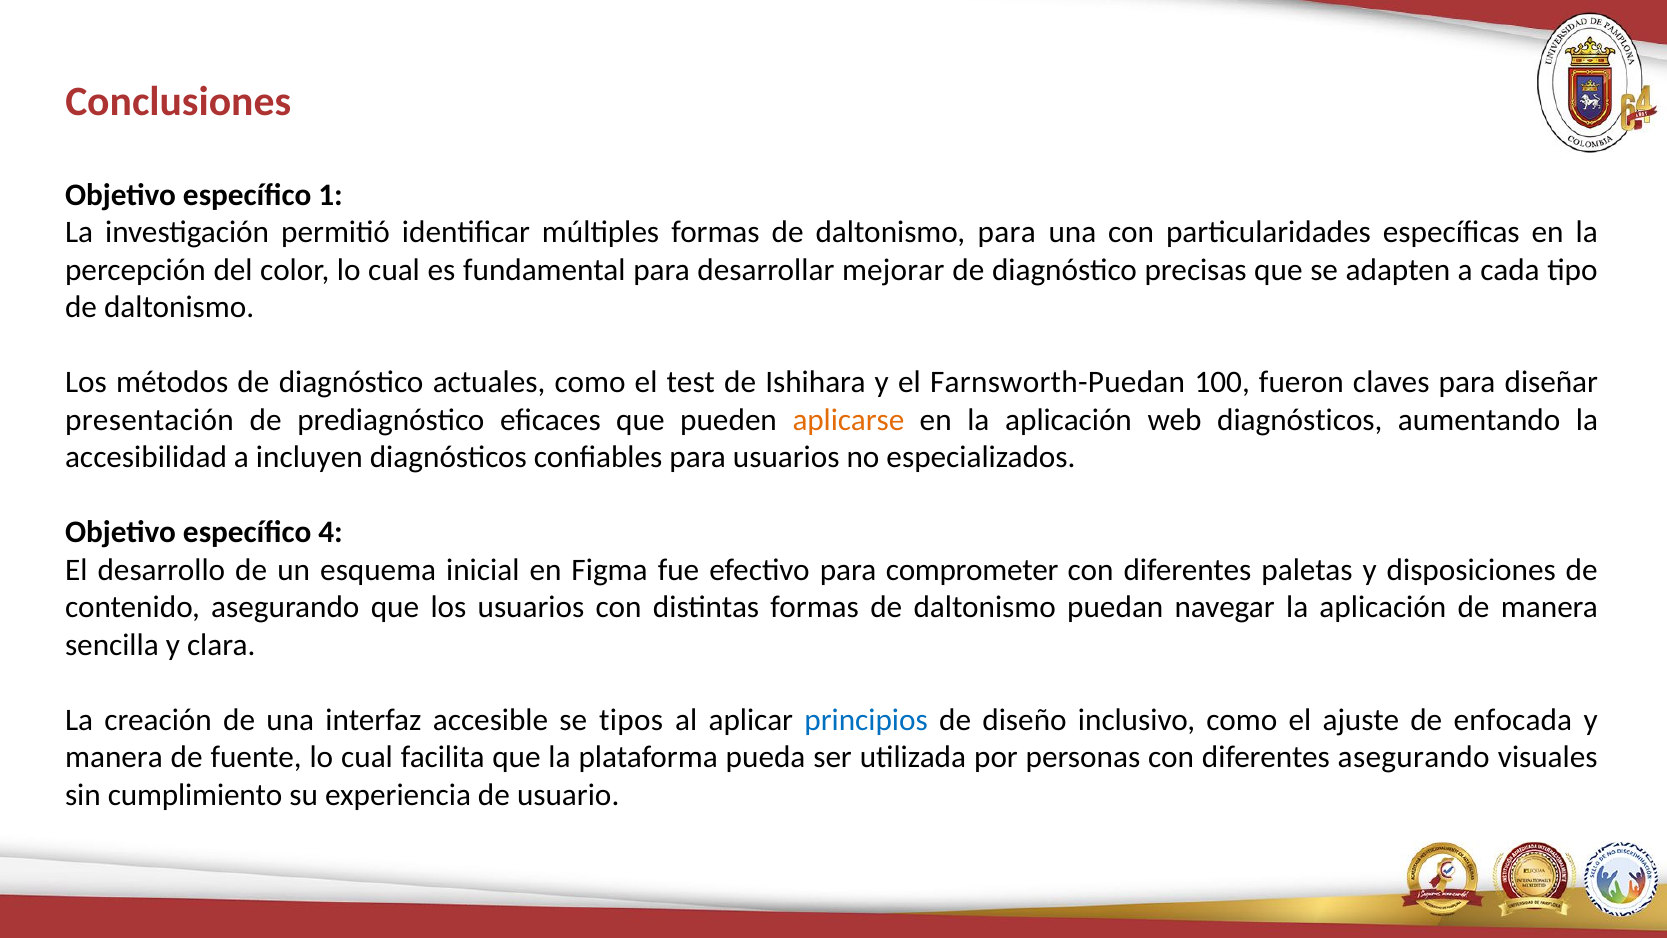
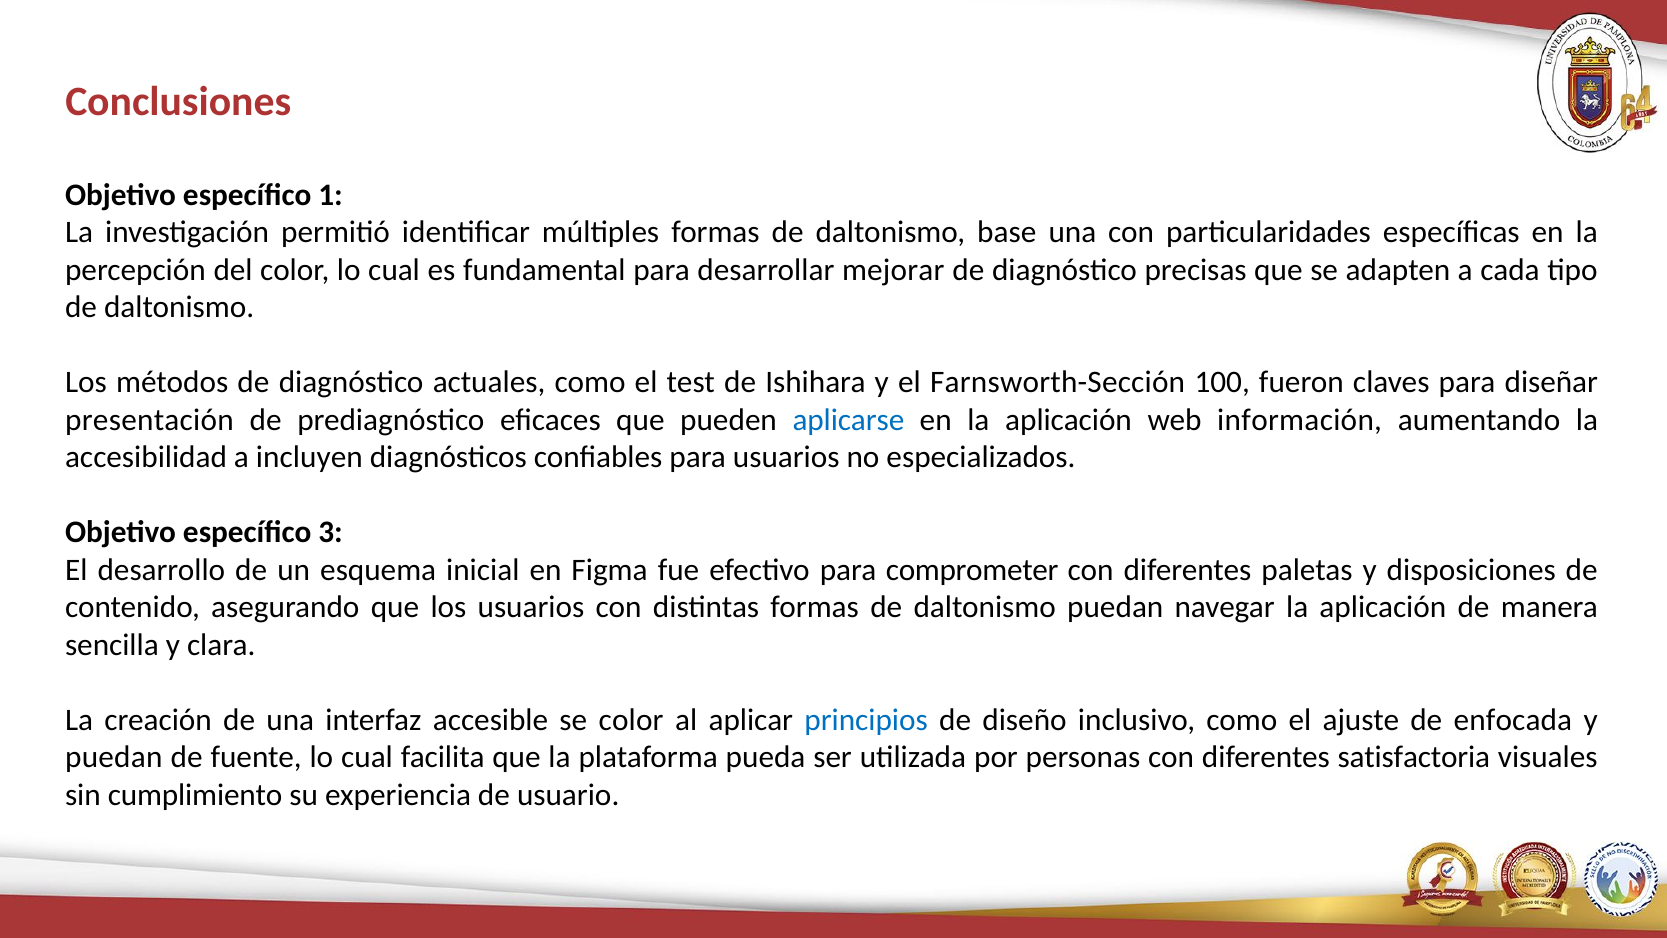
daltonismo para: para -> base
Farnsworth-Puedan: Farnsworth-Puedan -> Farnsworth-Sección
aplicarse colour: orange -> blue
web diagnósticos: diagnósticos -> información
4: 4 -> 3
se tipos: tipos -> color
manera at (114, 757): manera -> puedan
diferentes asegurando: asegurando -> satisfactoria
